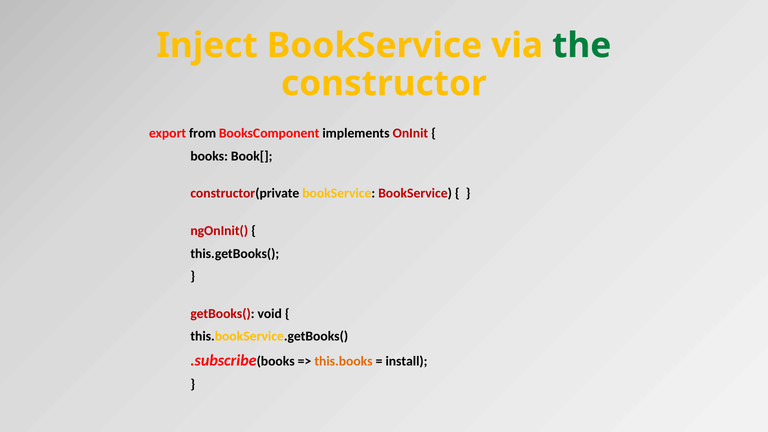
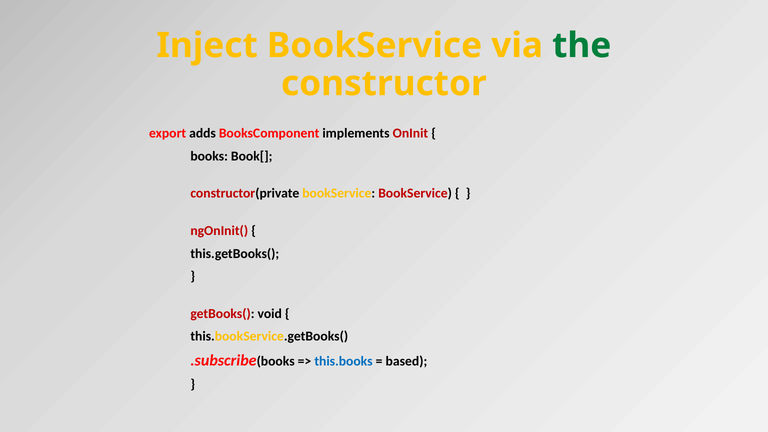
from: from -> adds
this.books colour: orange -> blue
install: install -> based
